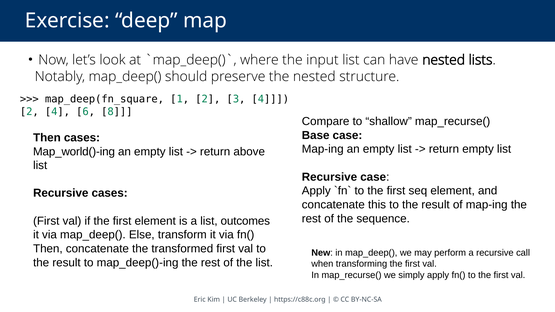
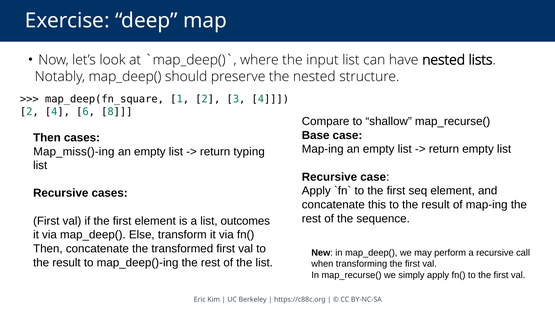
Map_world()-ing: Map_world()-ing -> Map_miss()-ing
above: above -> typing
